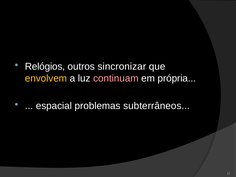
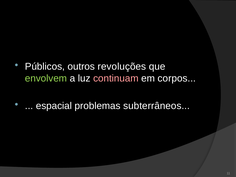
Relógios: Relógios -> Públicos
sincronizar: sincronizar -> revoluções
envolvem colour: yellow -> light green
própria: própria -> corpos
